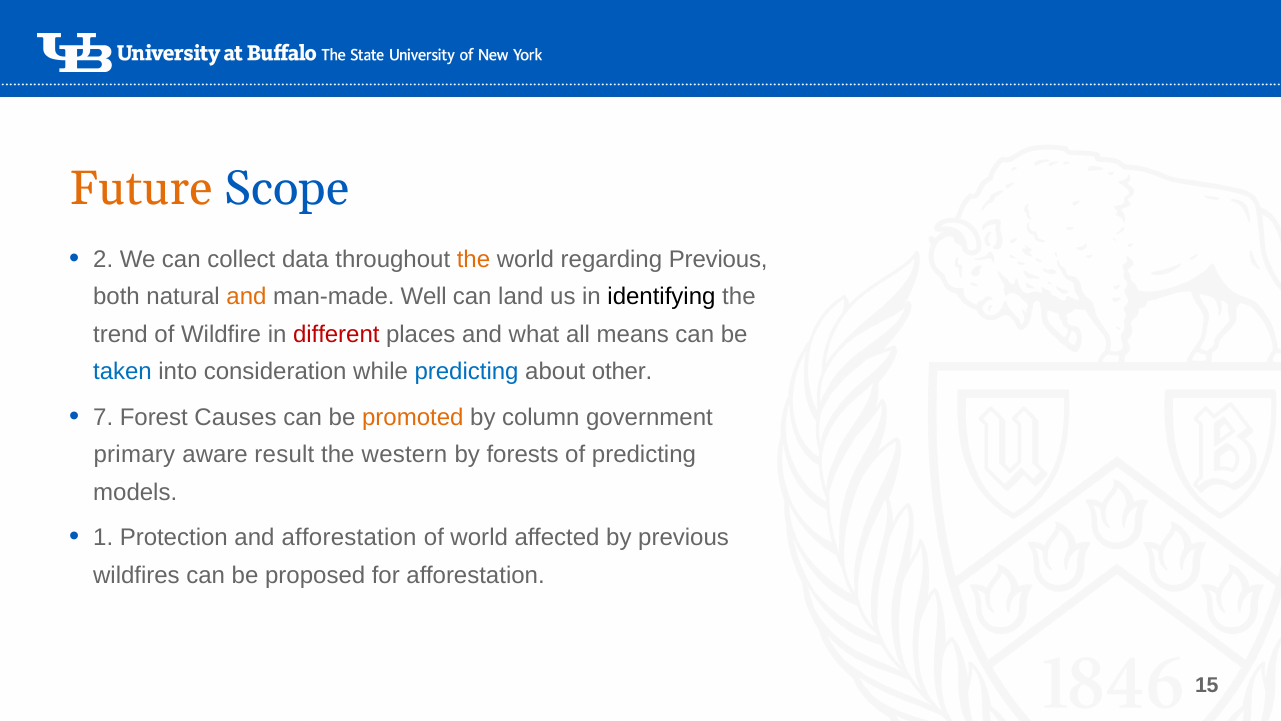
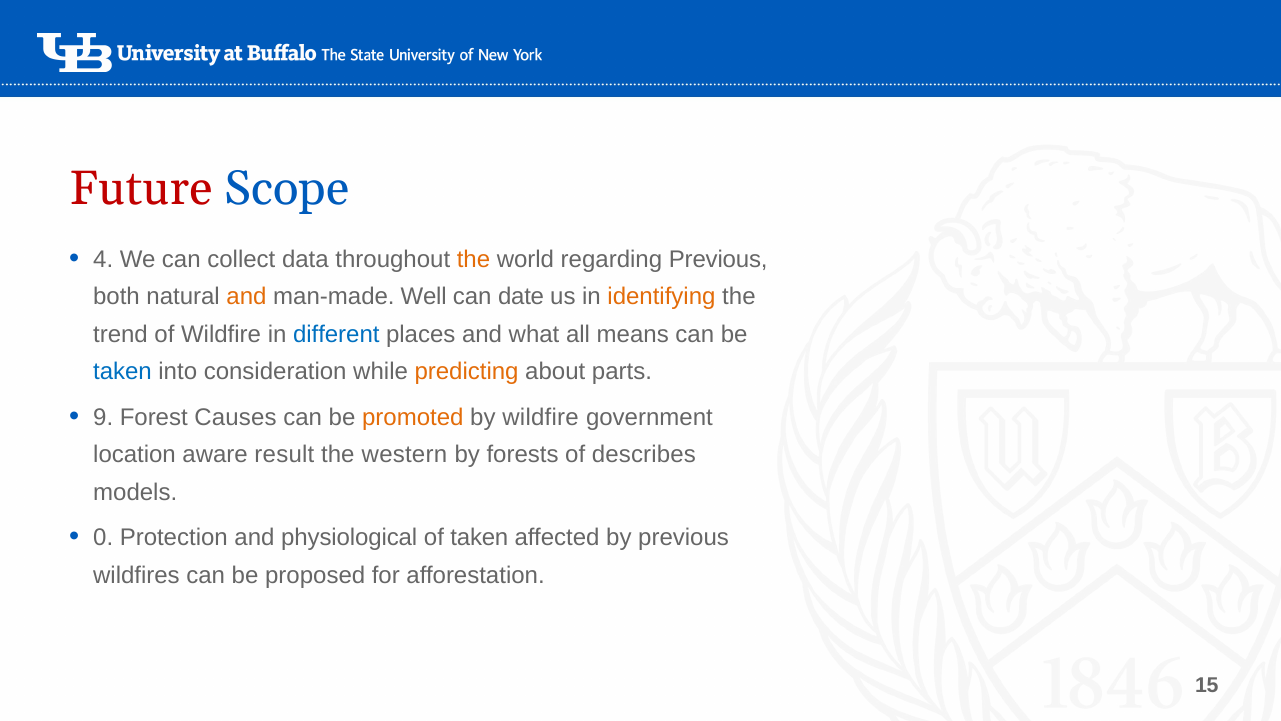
Future colour: orange -> red
2: 2 -> 4
land: land -> date
identifying colour: black -> orange
different colour: red -> blue
predicting at (467, 371) colour: blue -> orange
other: other -> parts
7: 7 -> 9
by column: column -> wildfire
primary: primary -> location
of predicting: predicting -> describes
1: 1 -> 0
and afforestation: afforestation -> physiological
of world: world -> taken
